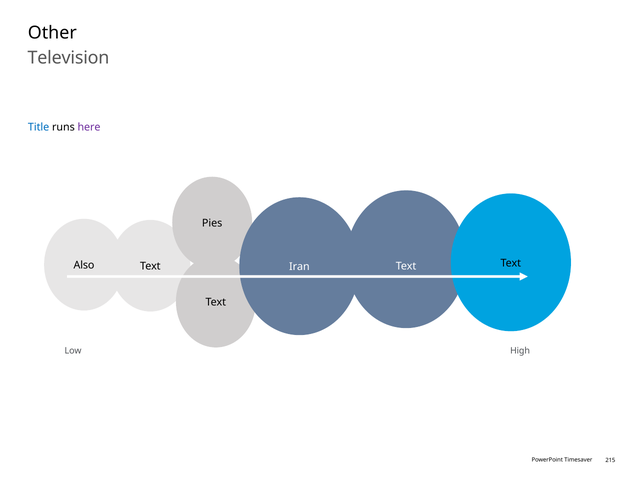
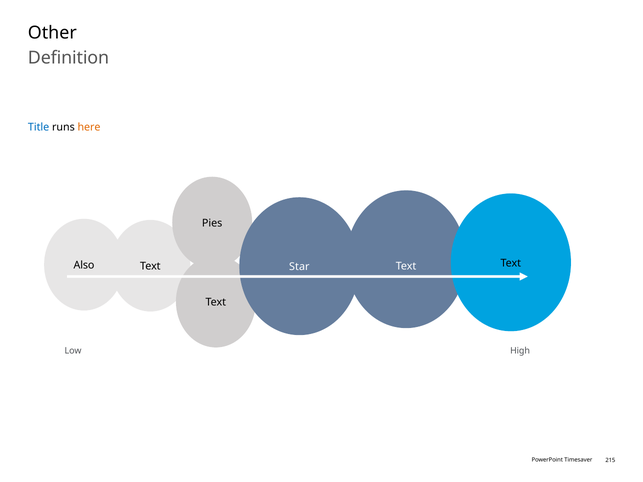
Television: Television -> Definition
here colour: purple -> orange
Iran: Iran -> Star
